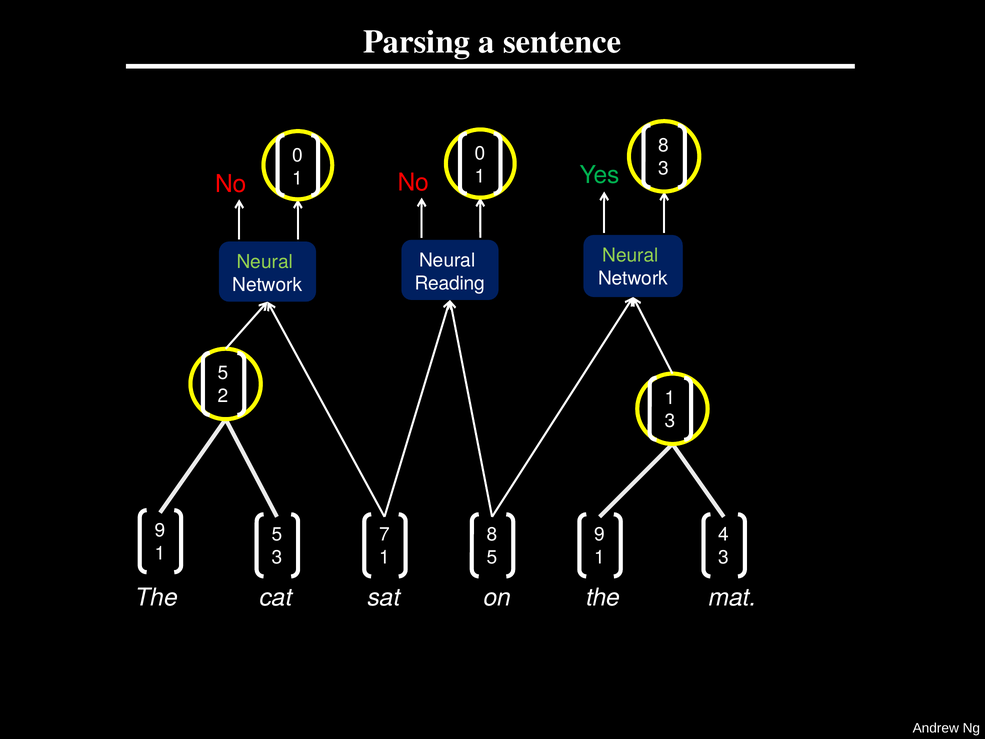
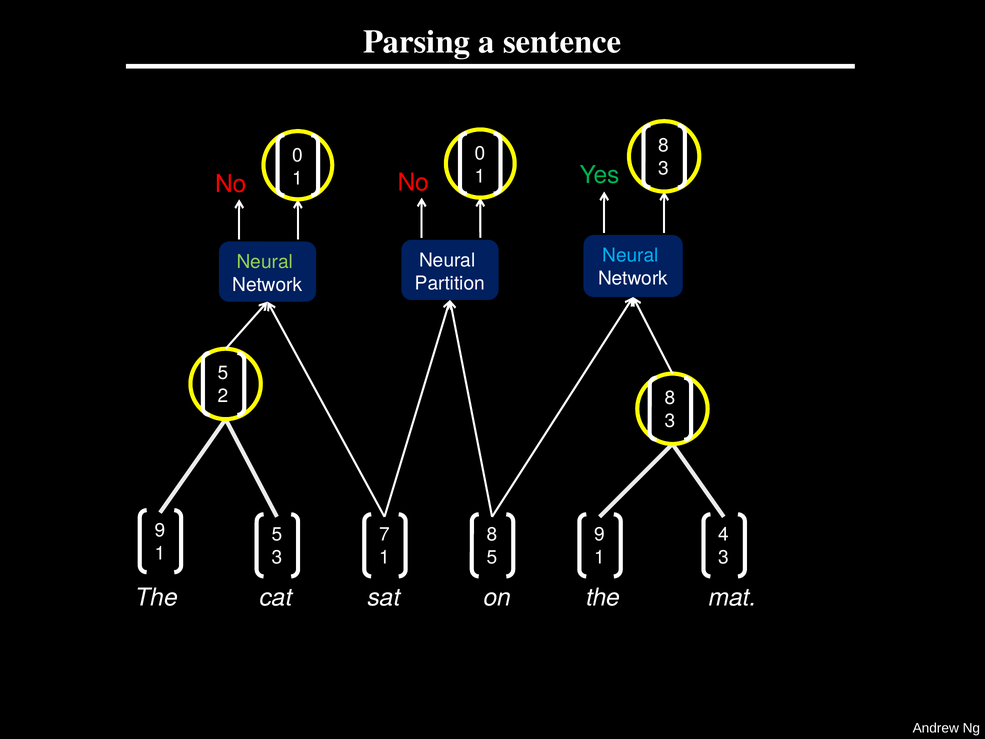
Neural at (630, 256) colour: light green -> light blue
Reading: Reading -> Partition
2 1: 1 -> 8
